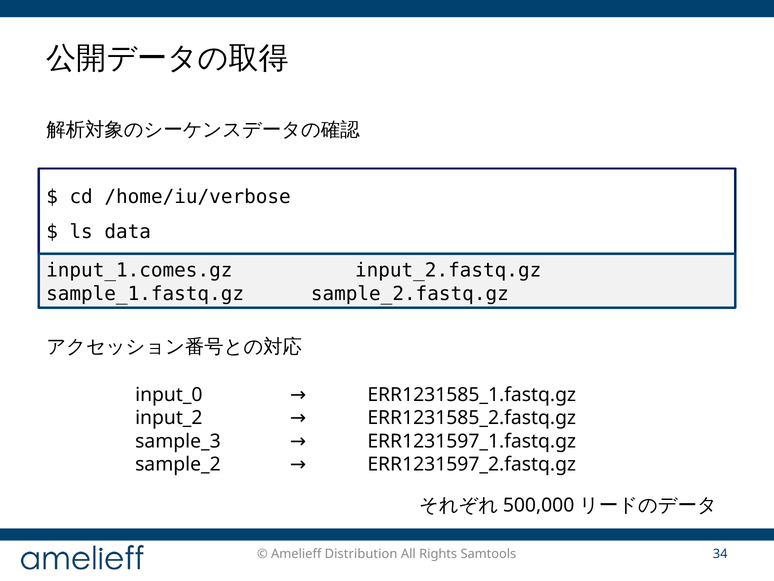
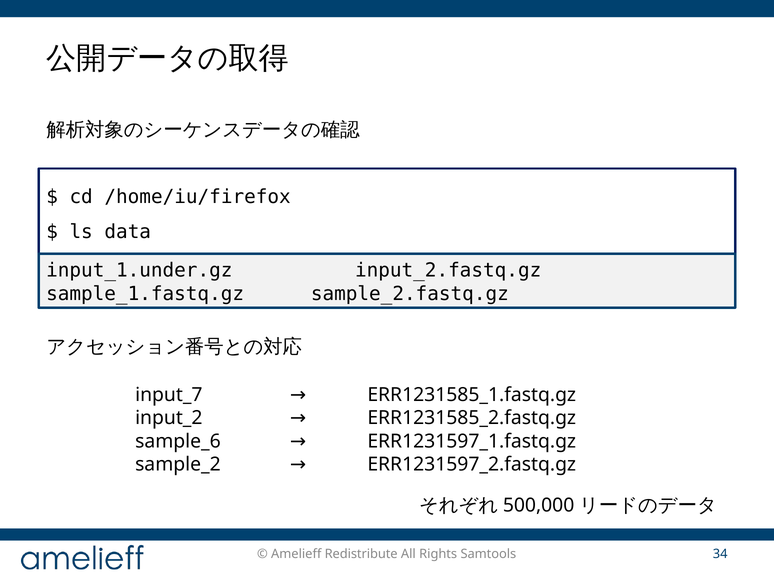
/home/iu/verbose: /home/iu/verbose -> /home/iu/firefox
input_1.comes.gz: input_1.comes.gz -> input_1.under.gz
input_0: input_0 -> input_7
sample_3: sample_3 -> sample_6
Distribution: Distribution -> Redistribute
